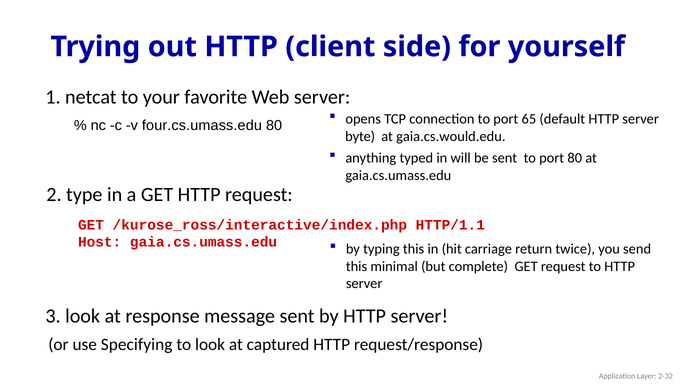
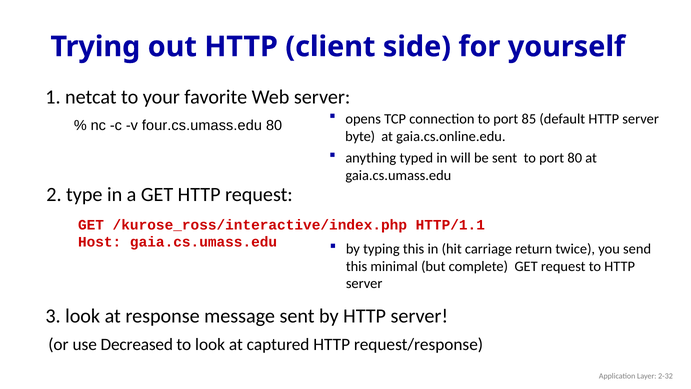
65: 65 -> 85
gaia.cs.would.edu: gaia.cs.would.edu -> gaia.cs.online.edu
Specifying: Specifying -> Decreased
